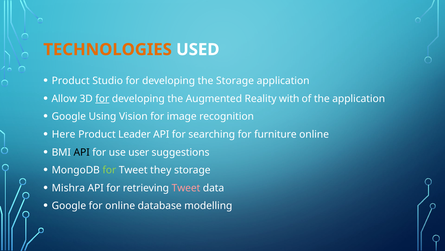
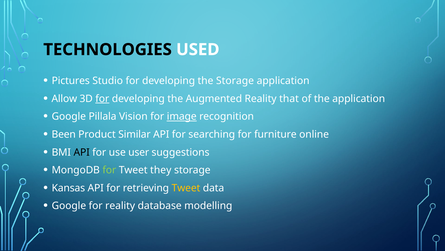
TECHNOLOGIES colour: orange -> black
Product at (71, 81): Product -> Pictures
with: with -> that
Using: Using -> Pillala
image underline: none -> present
Here: Here -> Been
Leader: Leader -> Similar
Mishra: Mishra -> Kansas
Tweet at (186, 188) colour: pink -> yellow
for online: online -> reality
